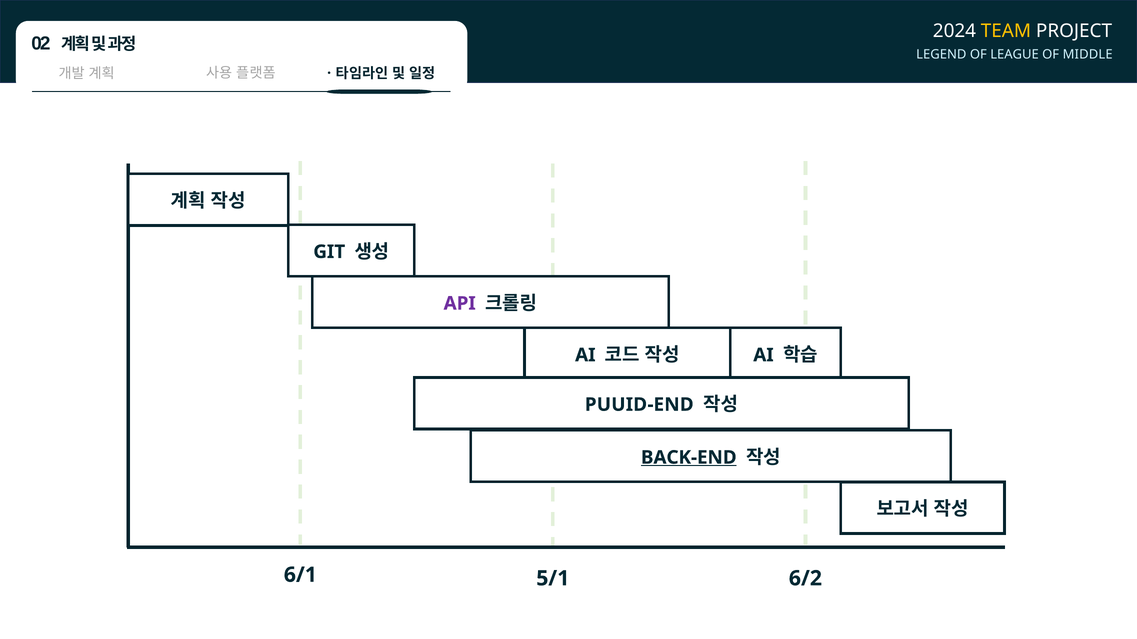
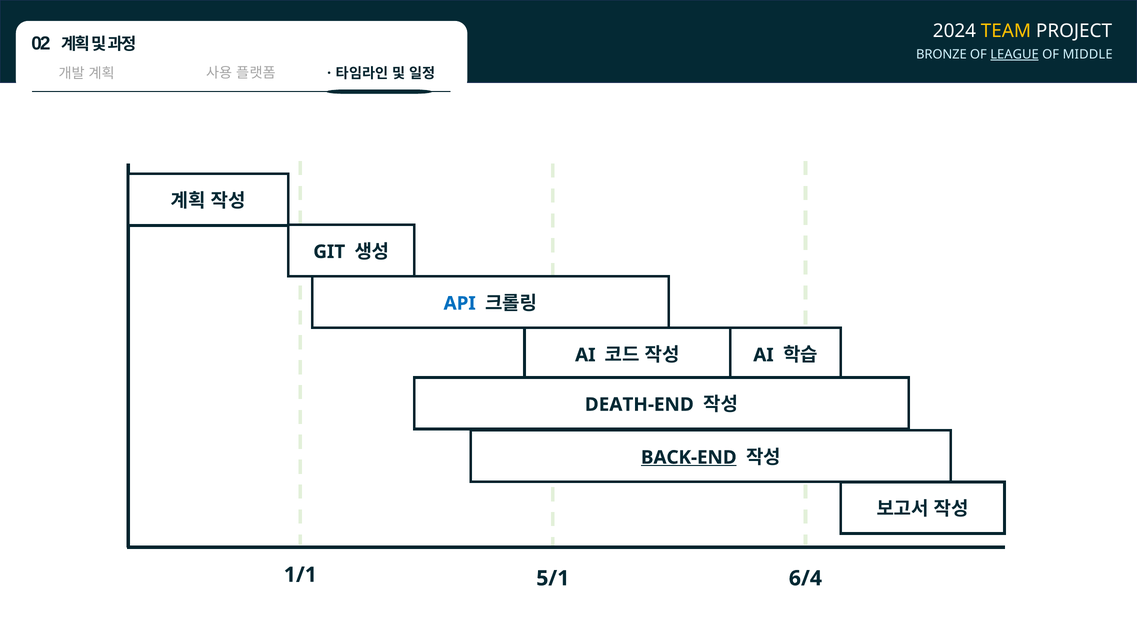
LEGEND: LEGEND -> BRONZE
LEAGUE underline: none -> present
API colour: purple -> blue
PUUID-END: PUUID-END -> DEATH-END
6/1: 6/1 -> 1/1
6/2: 6/2 -> 6/4
